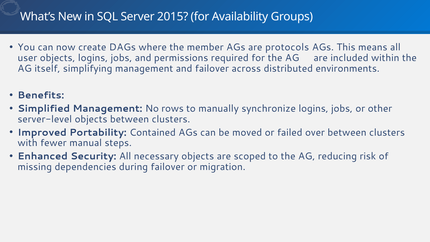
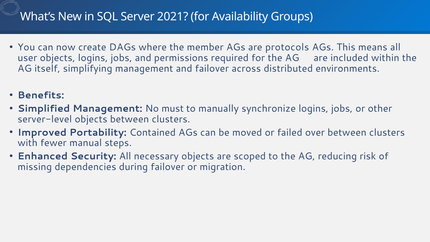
2015: 2015 -> 2021
rows: rows -> must
